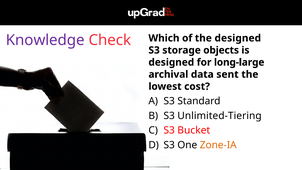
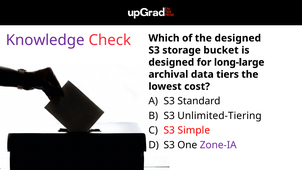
objects: objects -> bucket
sent: sent -> tiers
Bucket: Bucket -> Simple
Zone-IA colour: orange -> purple
